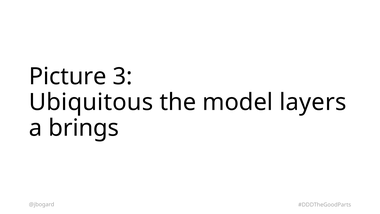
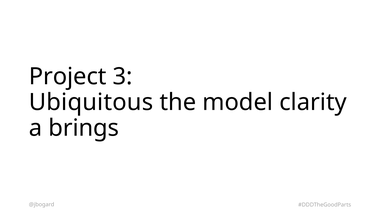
Picture: Picture -> Project
layers: layers -> clarity
